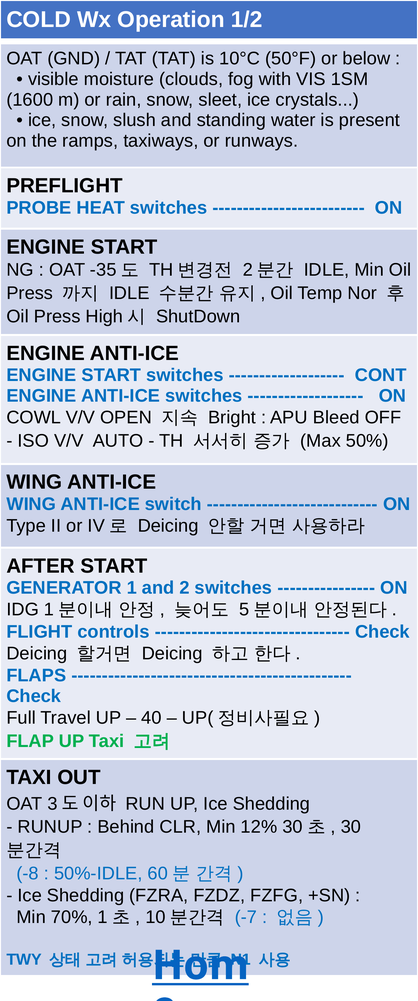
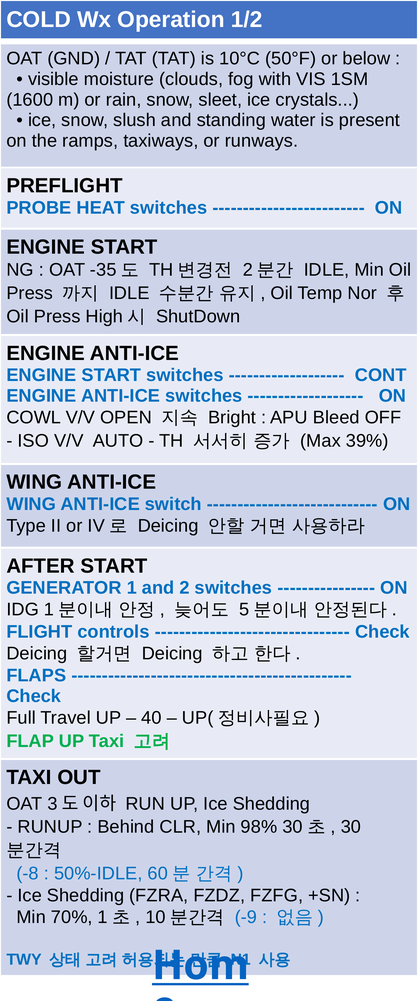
50%: 50% -> 39%
12%: 12% -> 98%
-7: -7 -> -9
